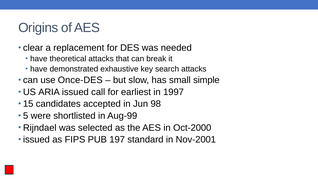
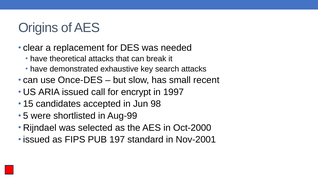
simple: simple -> recent
earliest: earliest -> encrypt
